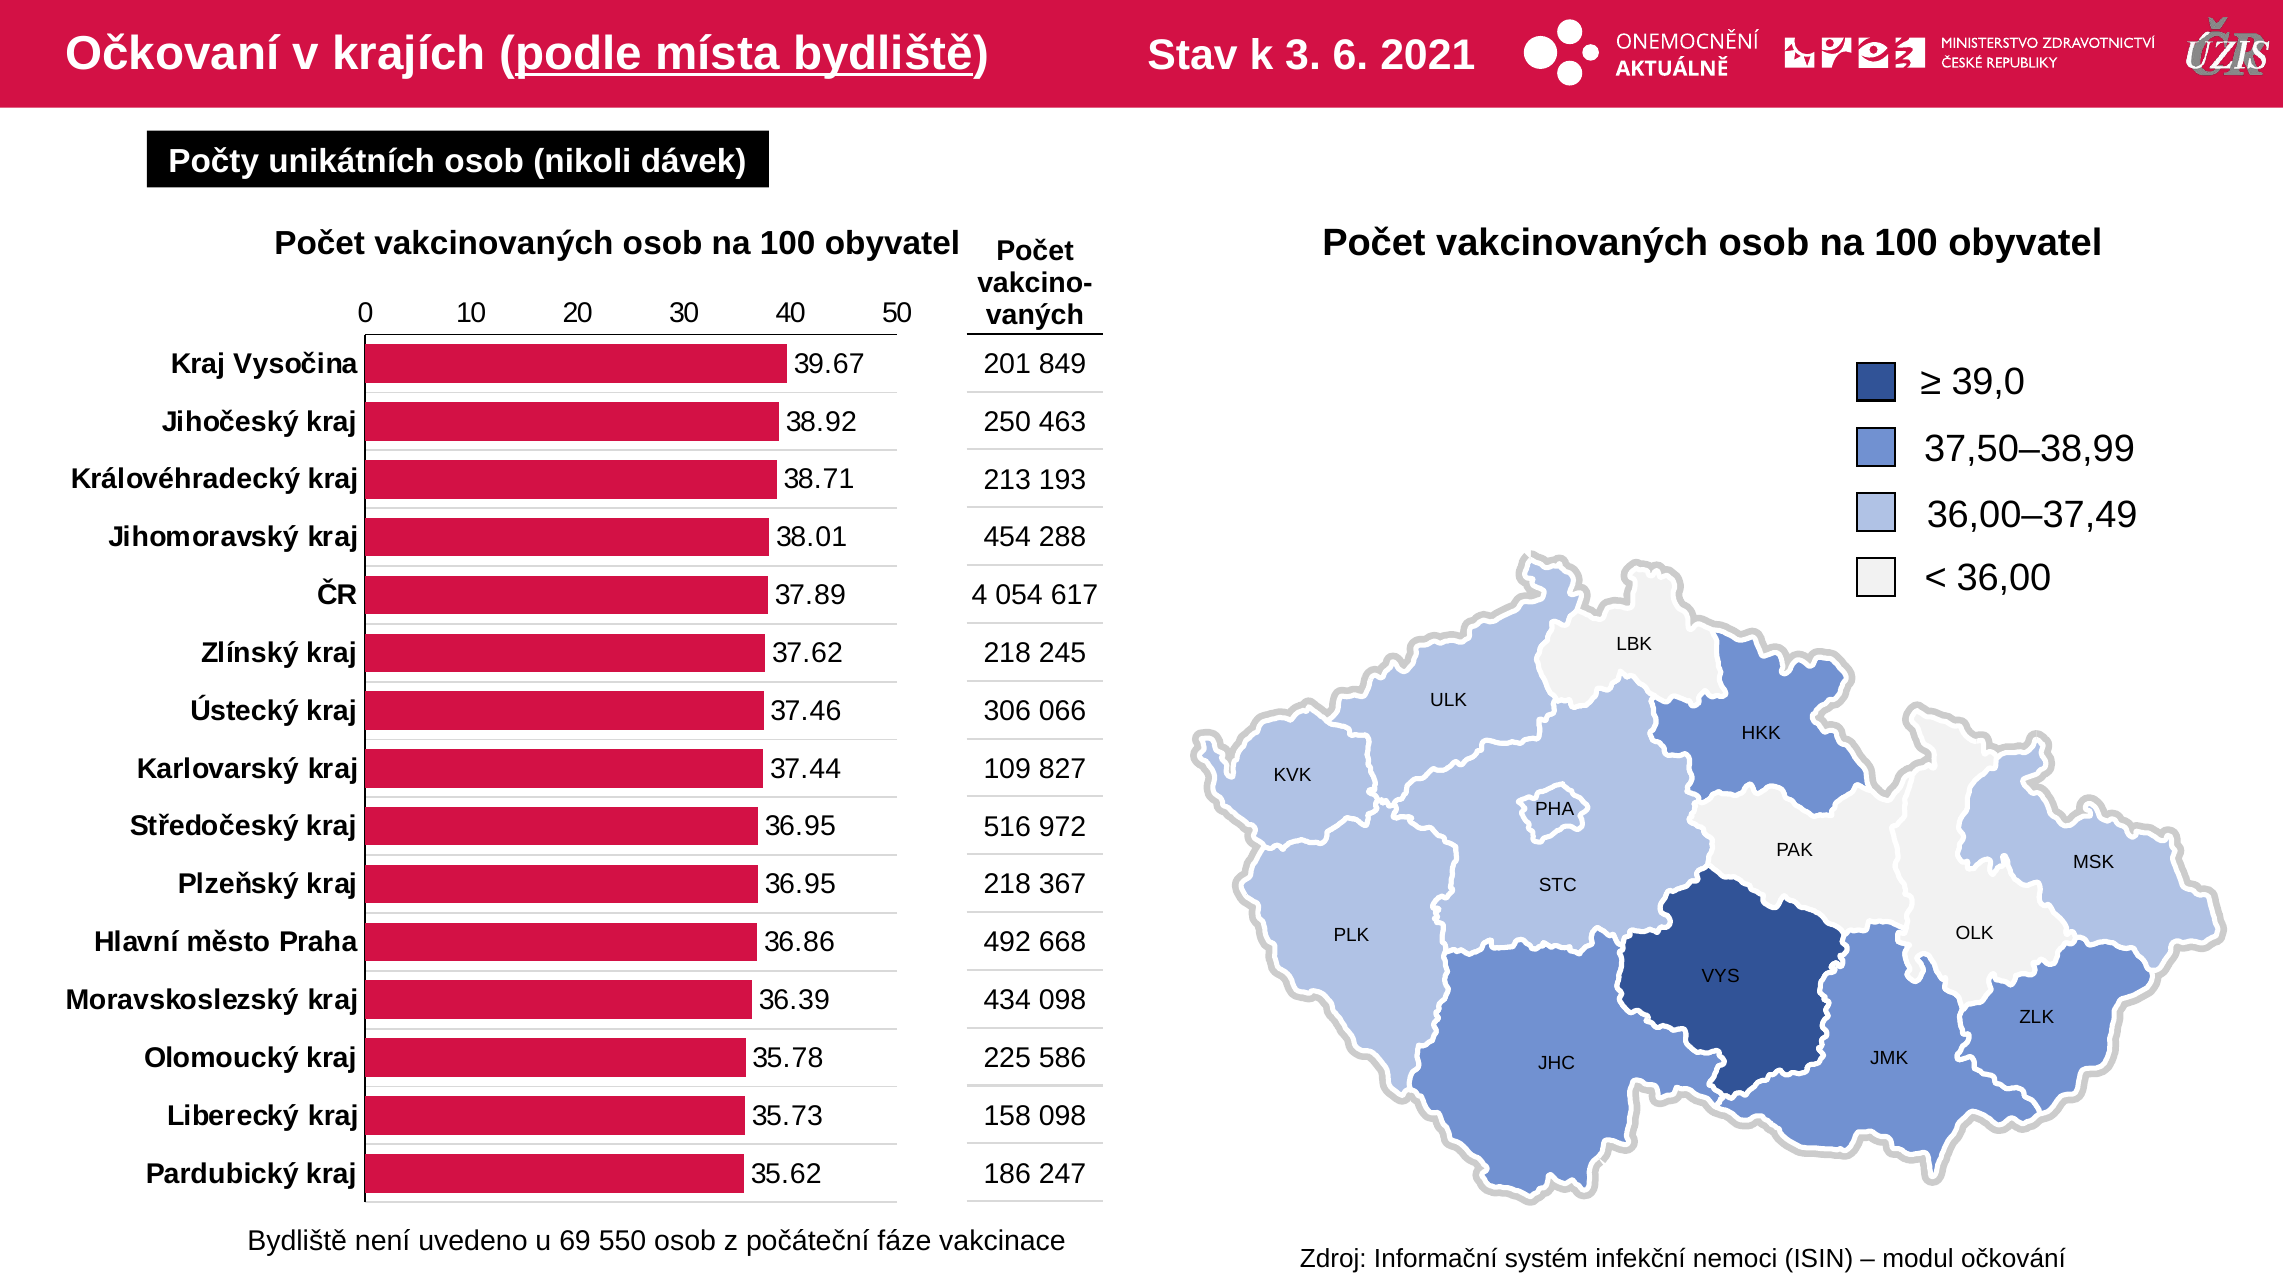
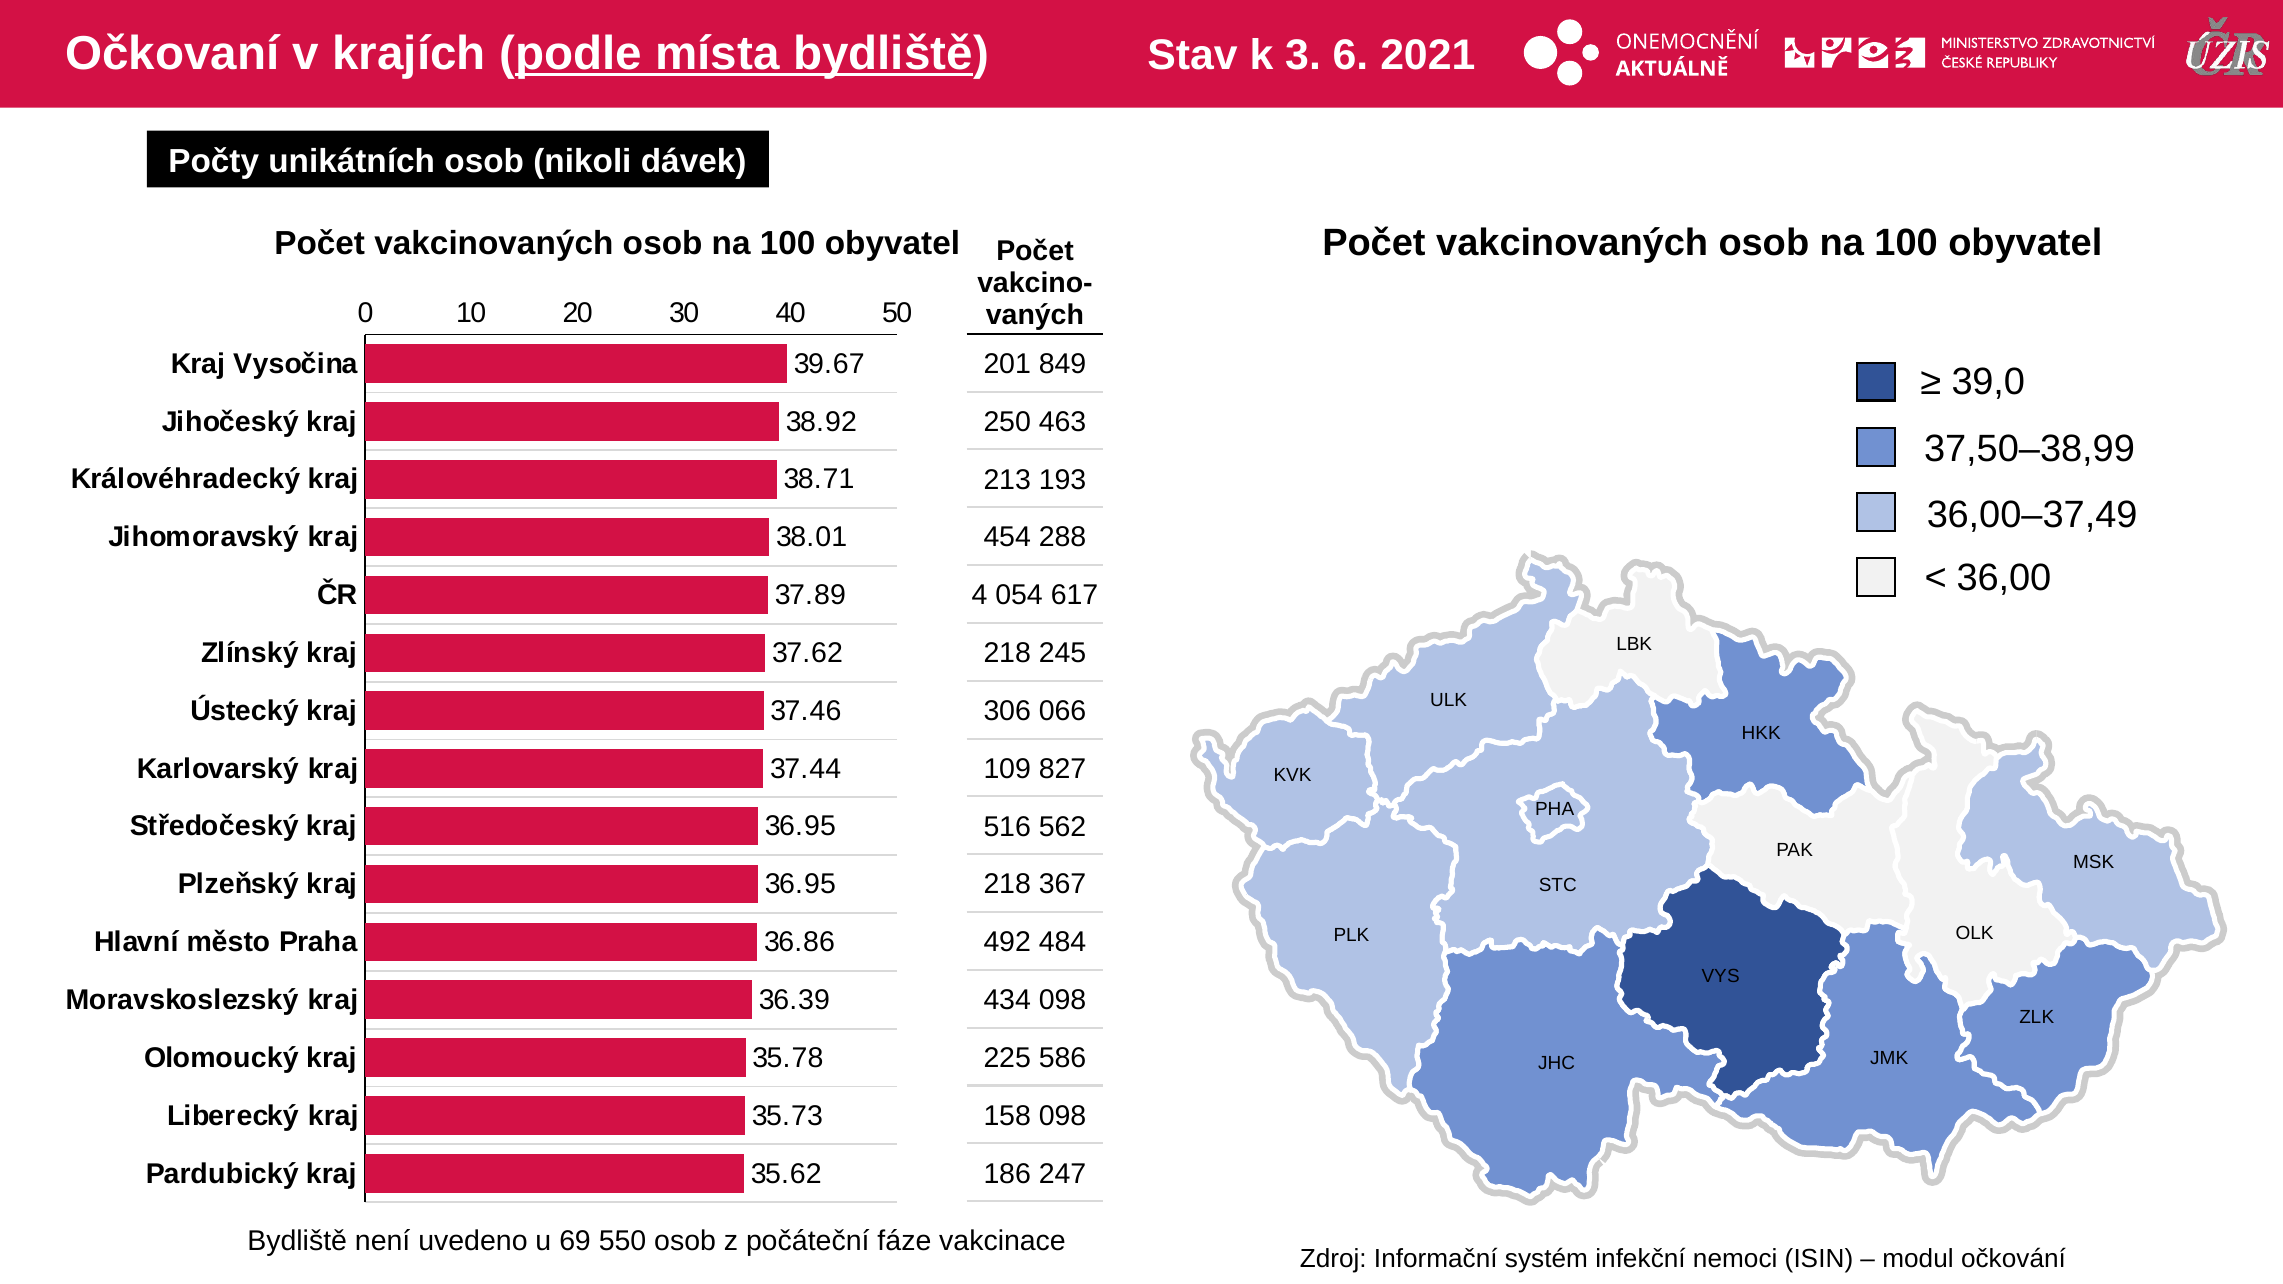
972: 972 -> 562
668: 668 -> 484
